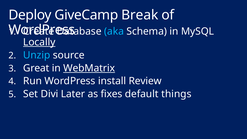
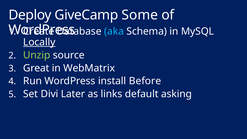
Break: Break -> Some
Unzip colour: light blue -> light green
WebMatrix underline: present -> none
Review: Review -> Before
fixes: fixes -> links
things: things -> asking
